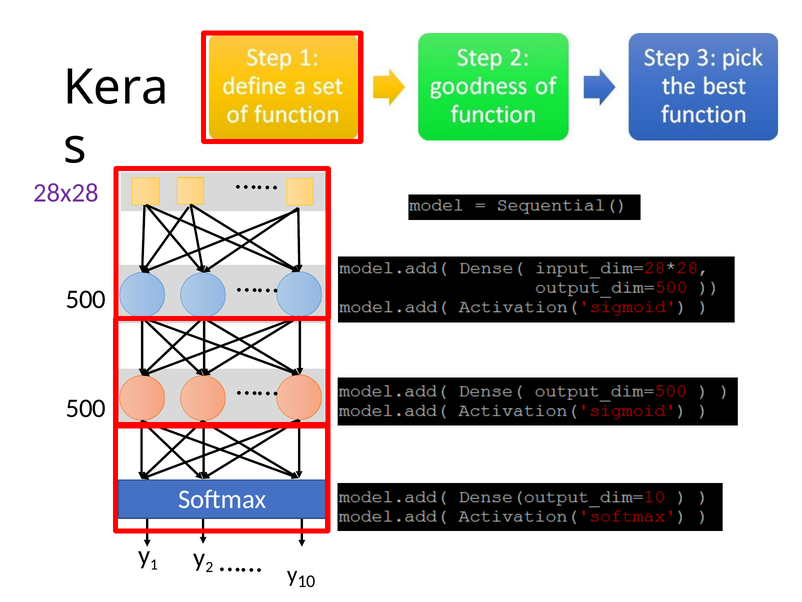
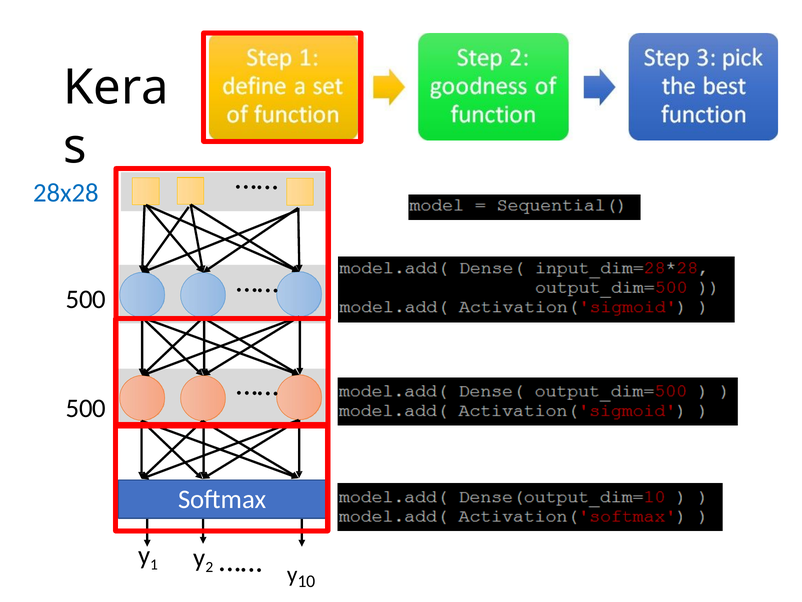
28x28 colour: purple -> blue
